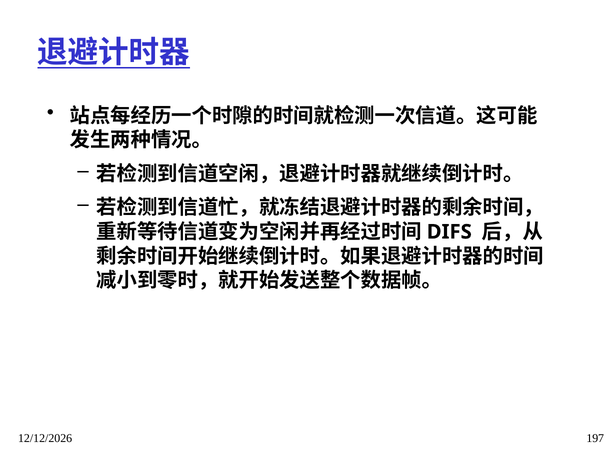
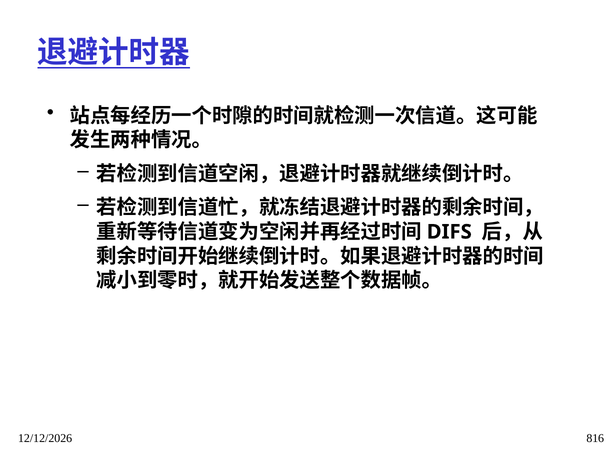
197: 197 -> 816
